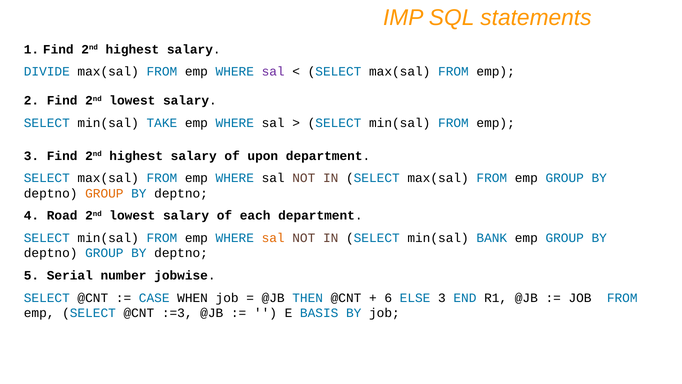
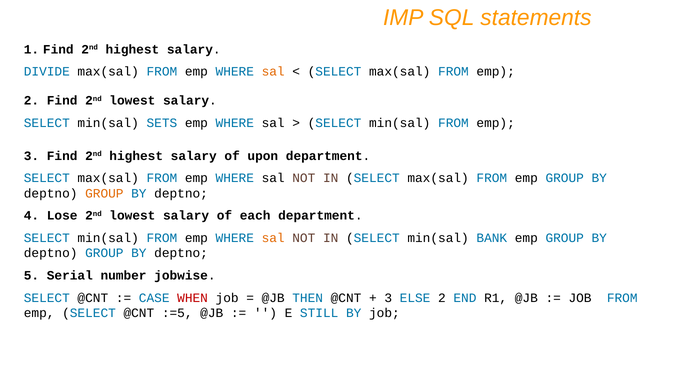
sal at (273, 72) colour: purple -> orange
TAKE: TAKE -> SETS
Road: Road -> Lose
WHEN colour: black -> red
6 at (388, 298): 6 -> 3
ELSE 3: 3 -> 2
:=3: :=3 -> :=5
BASIS: BASIS -> STILL
